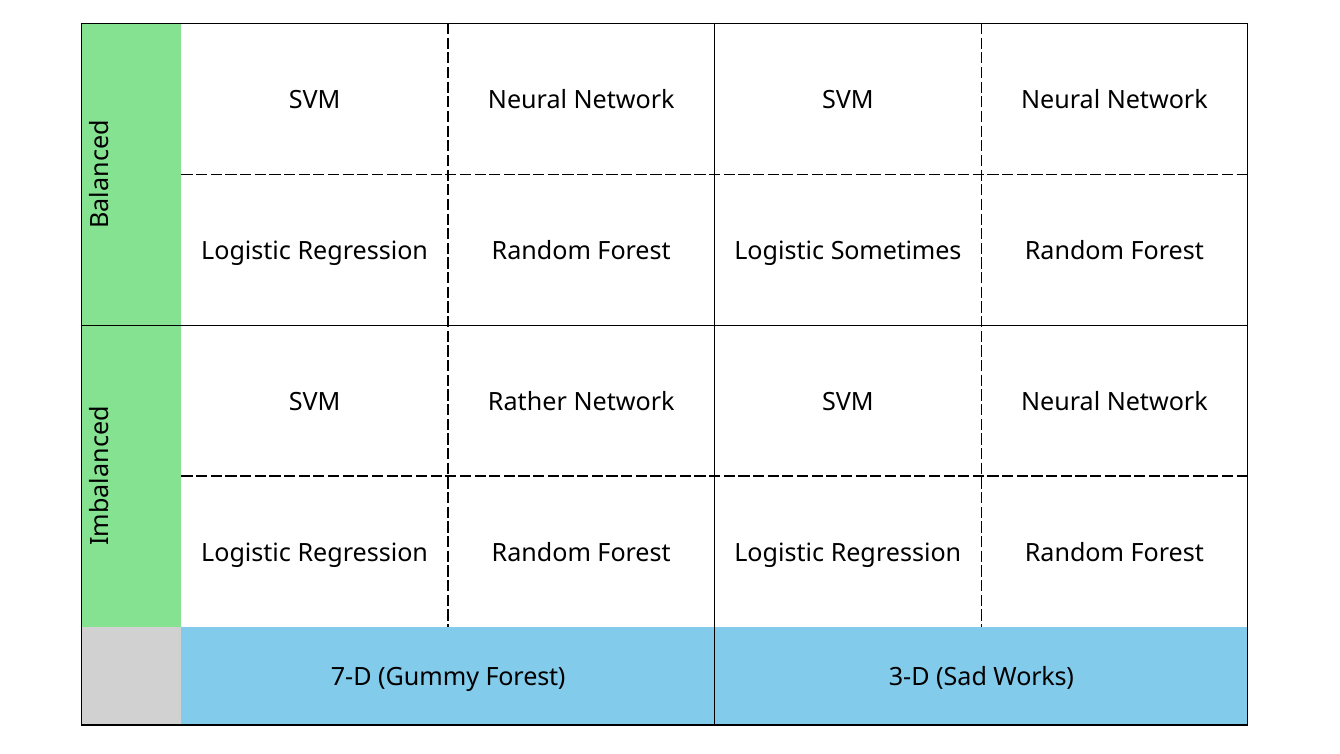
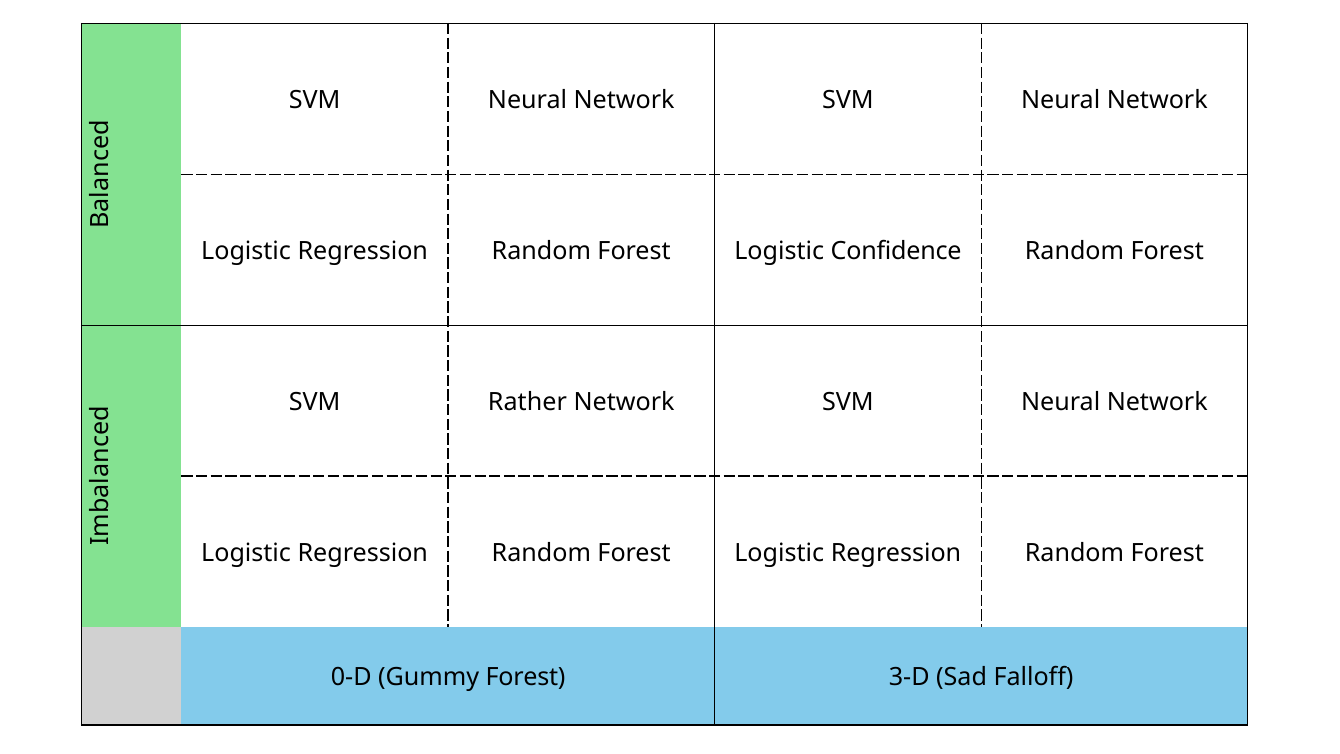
Sometimes: Sometimes -> Confidence
7-D: 7-D -> 0-D
Works: Works -> Falloff
